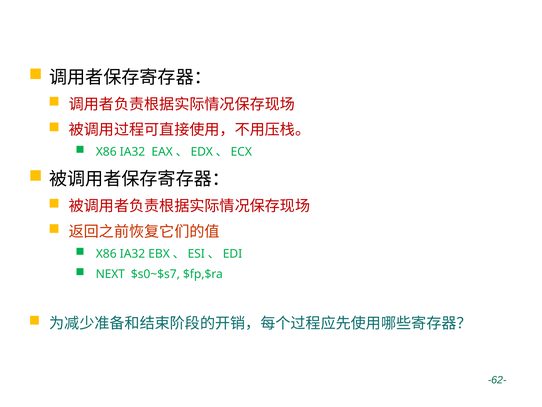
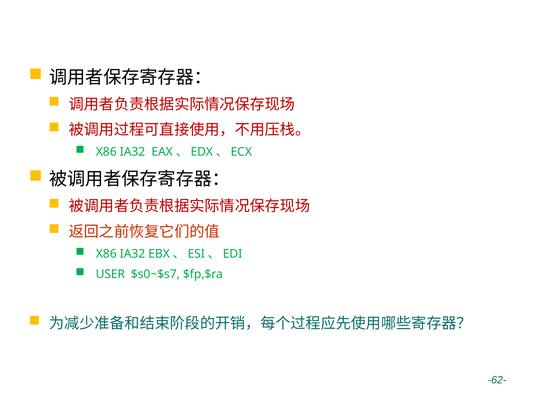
NEXT: NEXT -> USER
